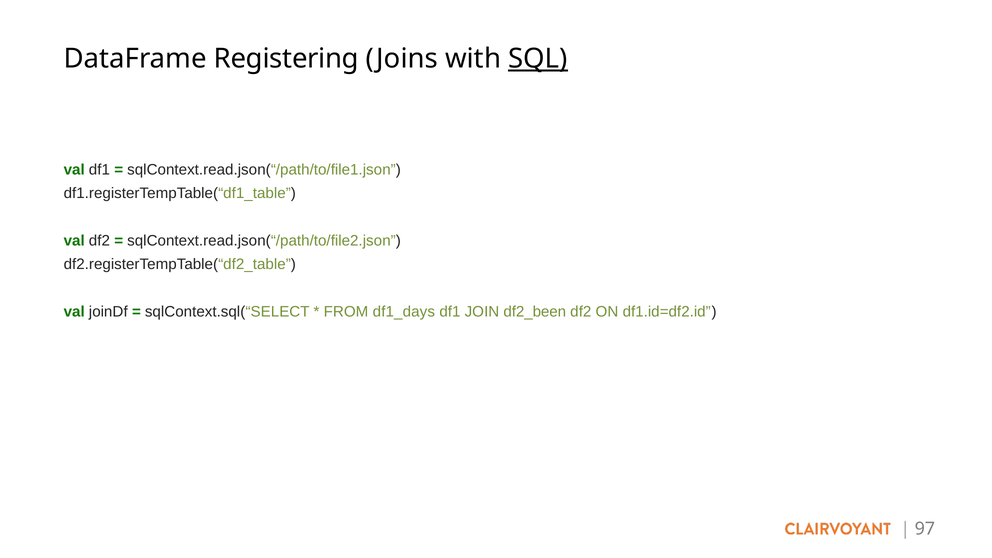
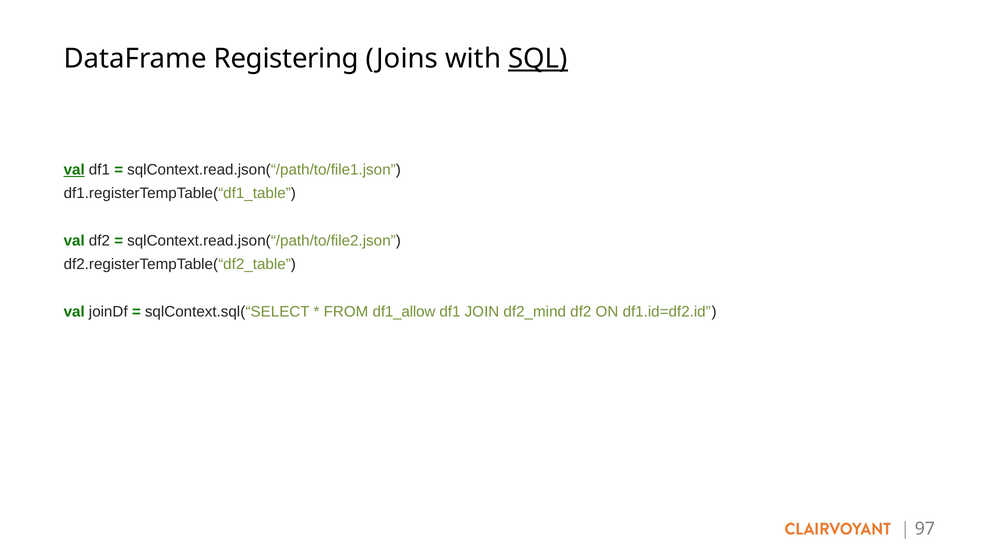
val at (74, 170) underline: none -> present
df1_days: df1_days -> df1_allow
df2_been: df2_been -> df2_mind
